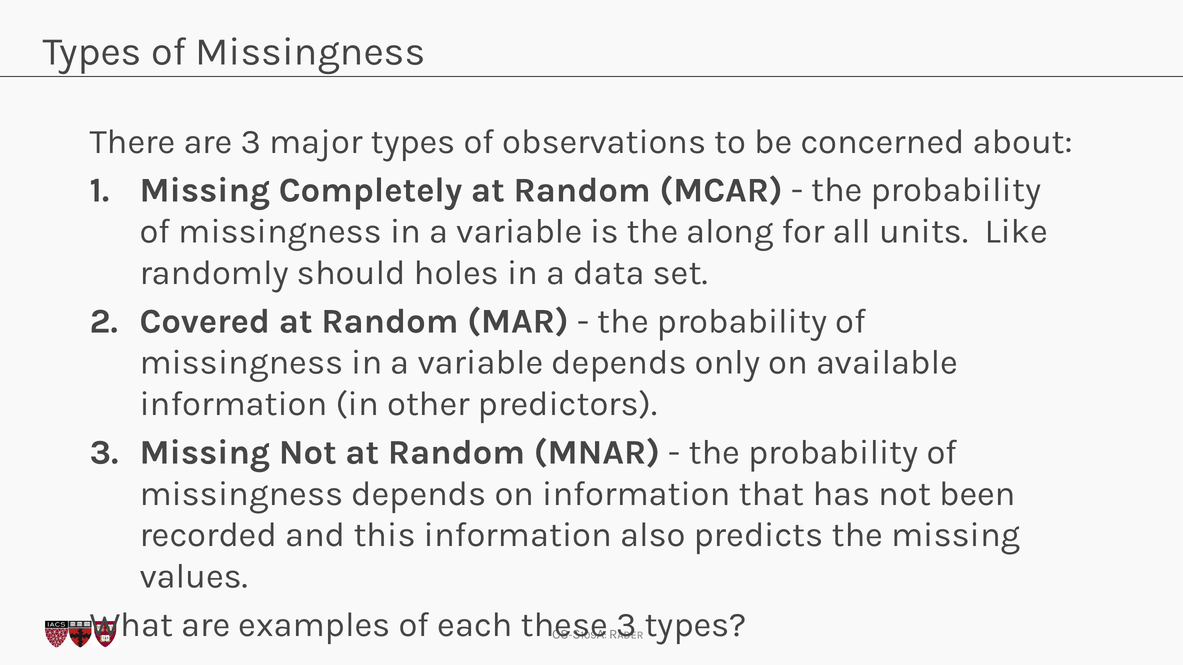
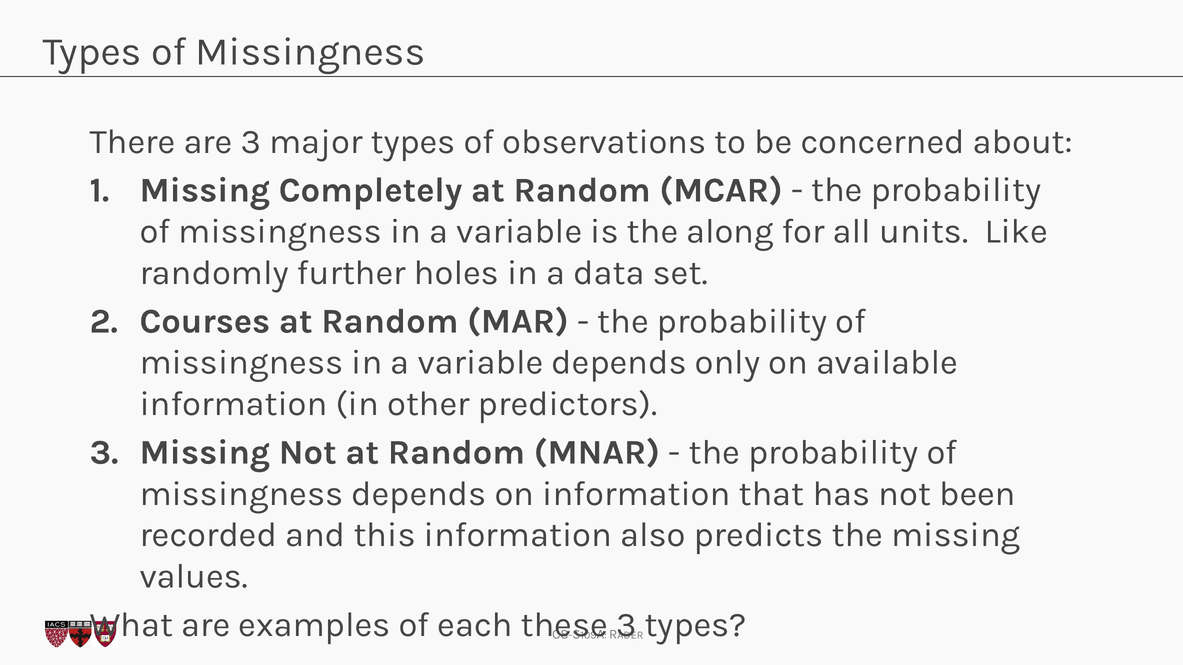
should: should -> further
Covered: Covered -> Courses
